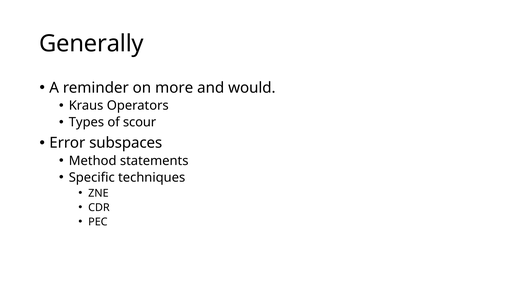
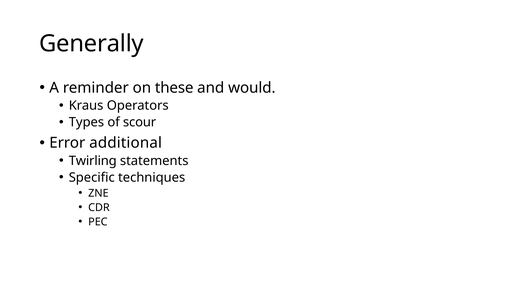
more: more -> these
subspaces: subspaces -> additional
Method: Method -> Twirling
